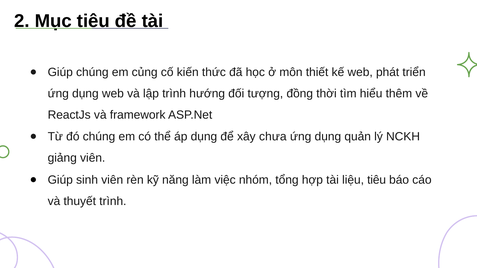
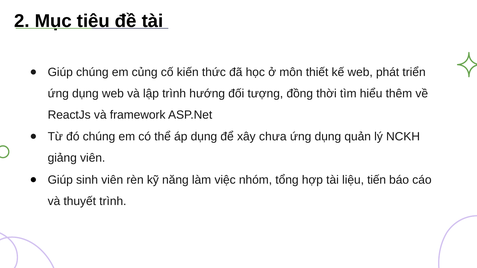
liệu tiêu: tiêu -> tiến
